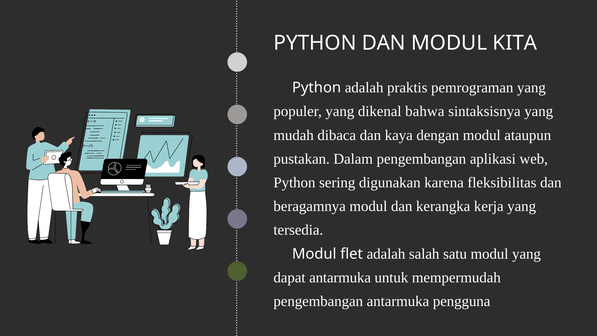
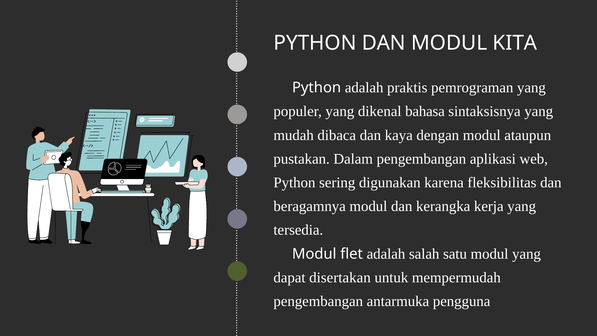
bahwa: bahwa -> bahasa
dapat antarmuka: antarmuka -> disertakan
